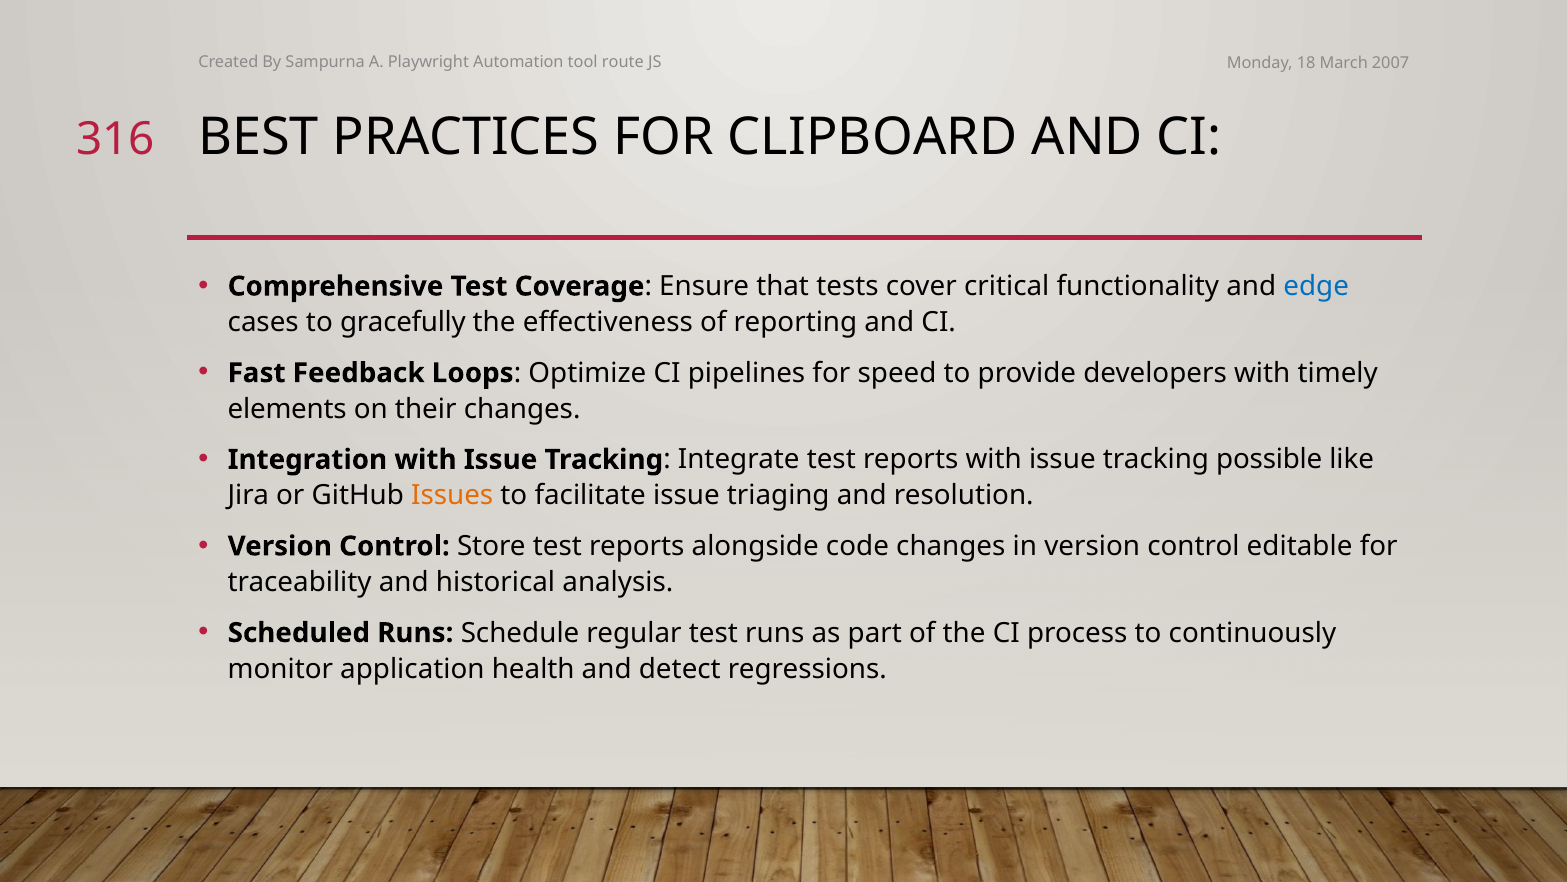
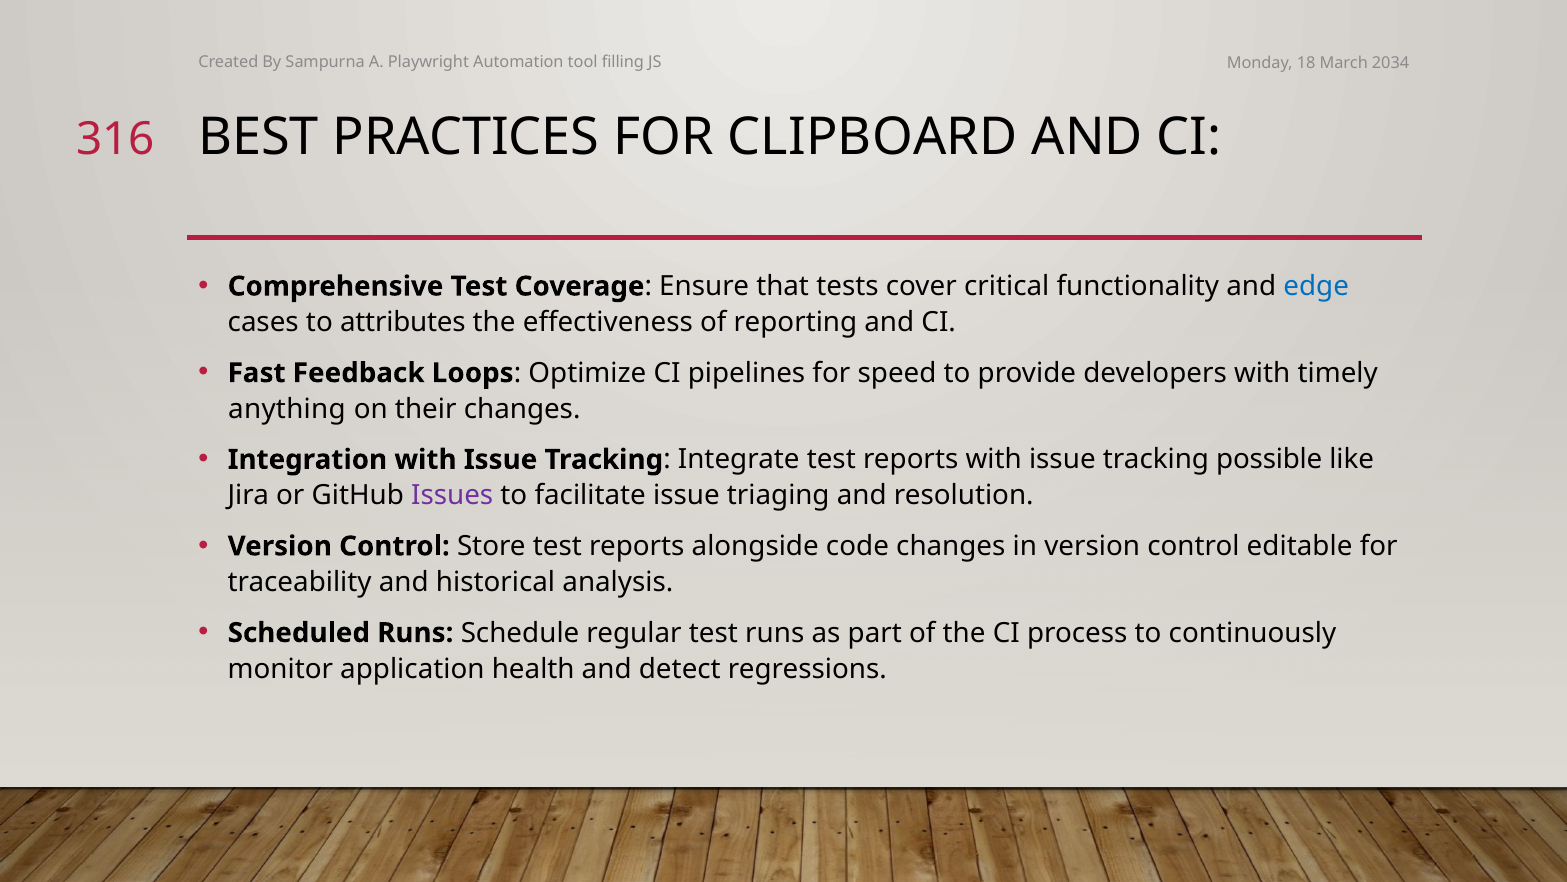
route: route -> filling
2007: 2007 -> 2034
gracefully: gracefully -> attributes
elements: elements -> anything
Issues colour: orange -> purple
